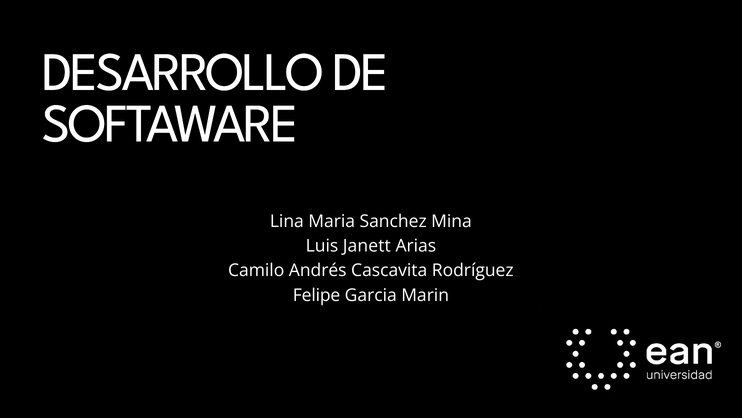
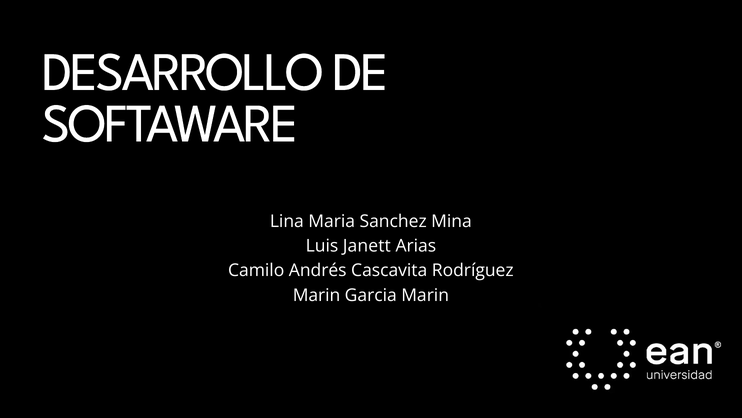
Felipe at (317, 295): Felipe -> Marin
